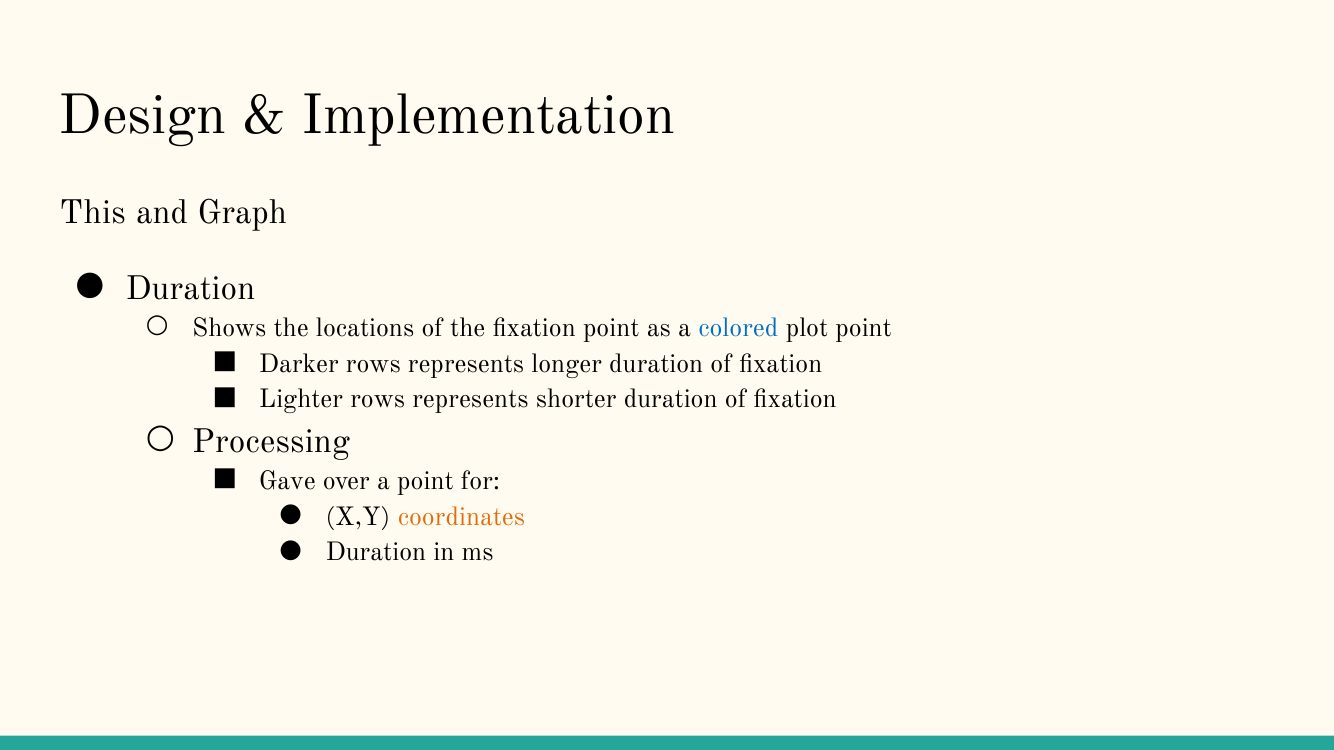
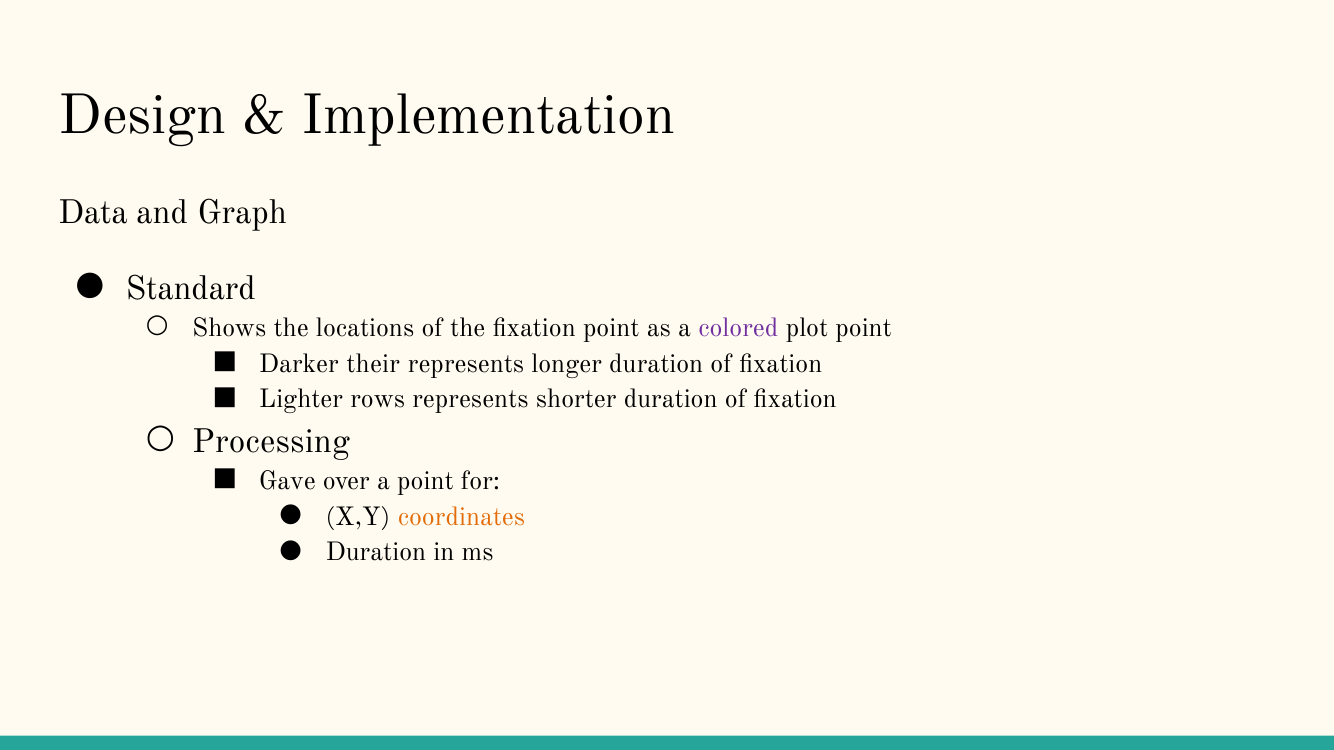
This: This -> Data
Duration at (190, 288): Duration -> Standard
colored colour: blue -> purple
Darker rows: rows -> their
